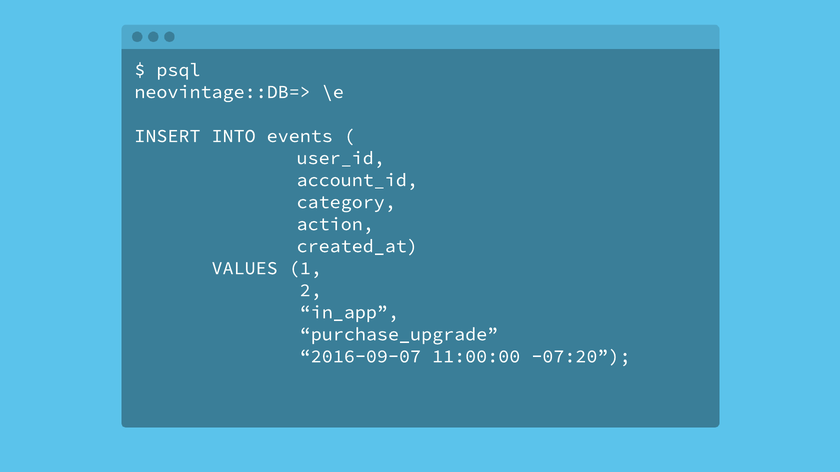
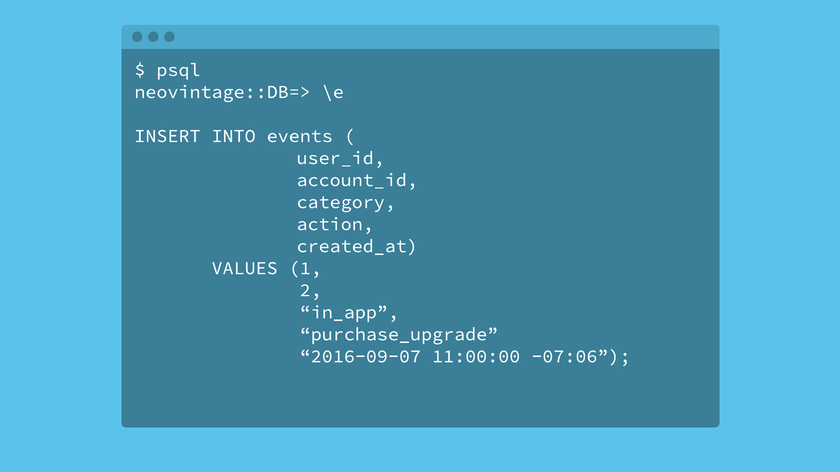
-07:20: -07:20 -> -07:06
